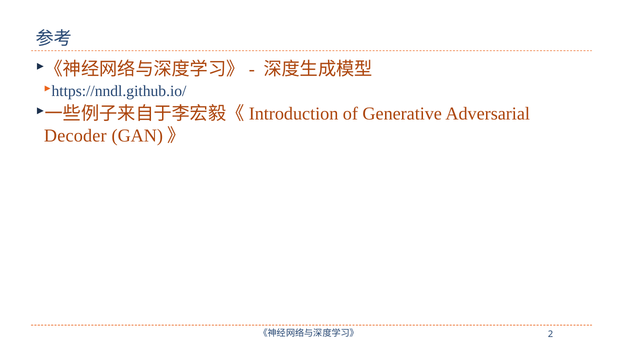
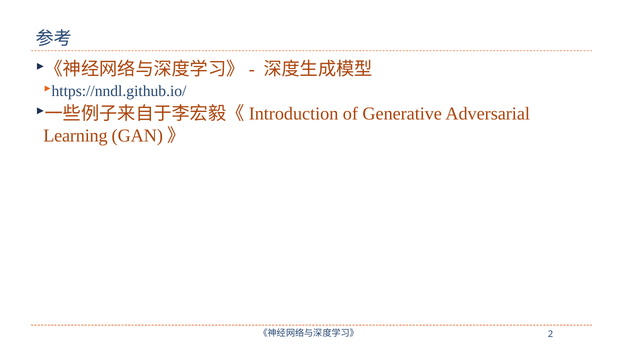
Decoder: Decoder -> Learning
